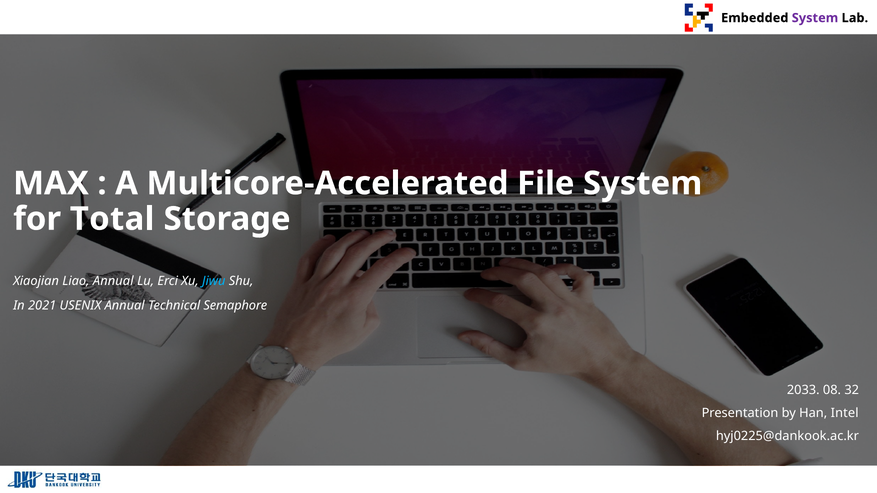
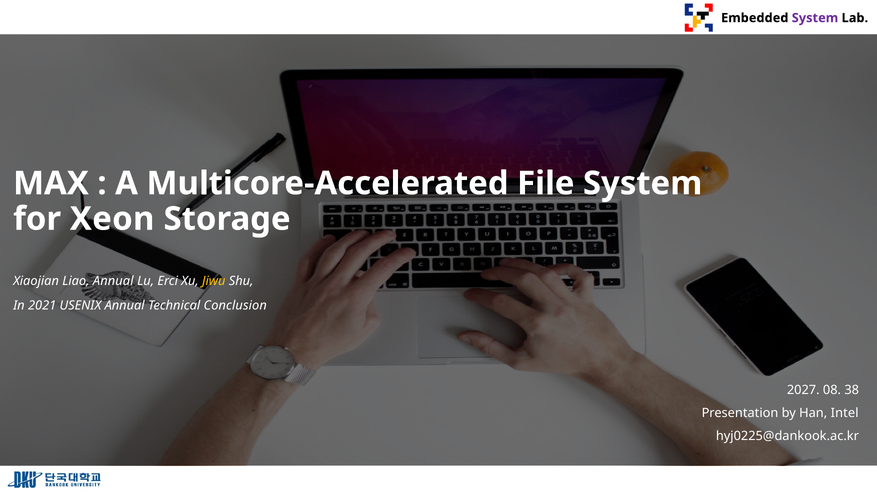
Total: Total -> Xeon
Jiwu colour: light blue -> yellow
Semaphore: Semaphore -> Conclusion
2033: 2033 -> 2027
32: 32 -> 38
